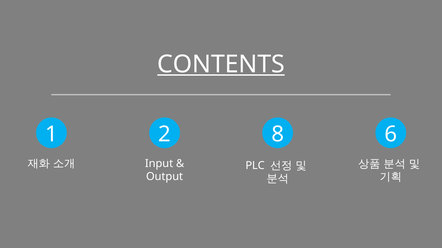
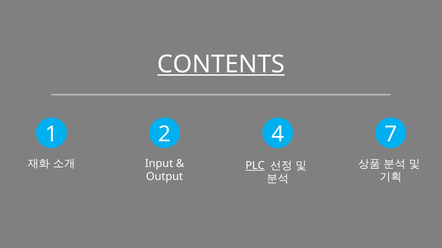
8: 8 -> 4
6: 6 -> 7
PLC underline: none -> present
